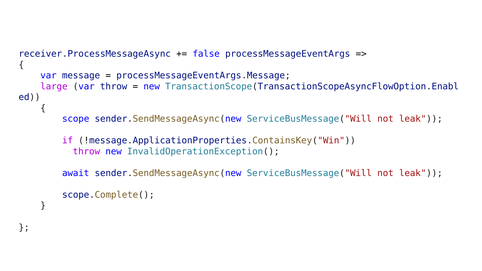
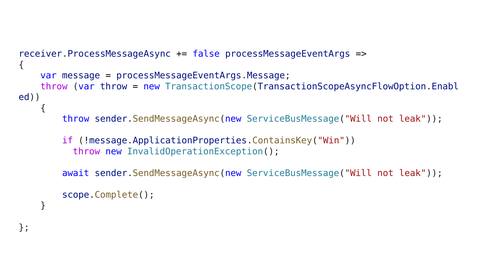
large at (54, 86): large -> throw
scope at (76, 119): scope -> throw
